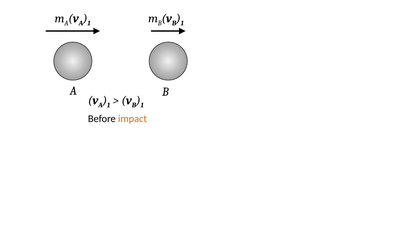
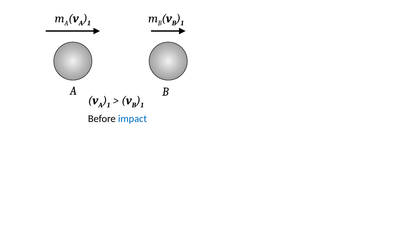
impact colour: orange -> blue
